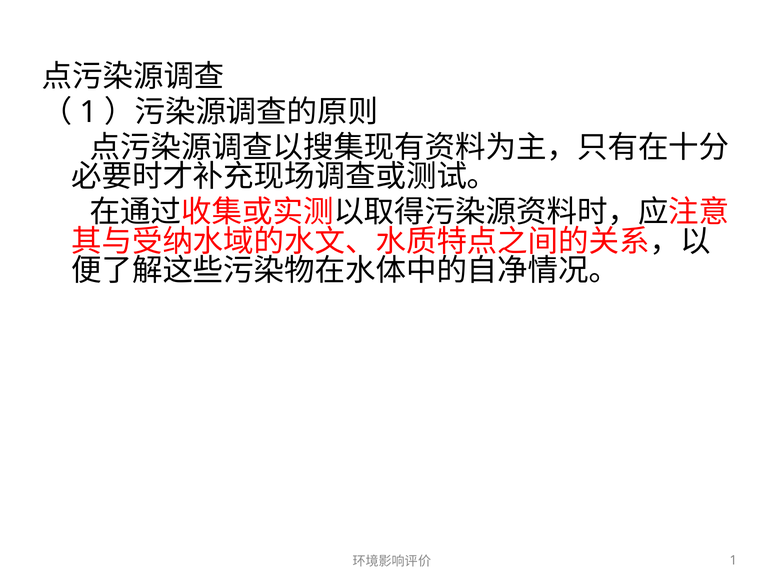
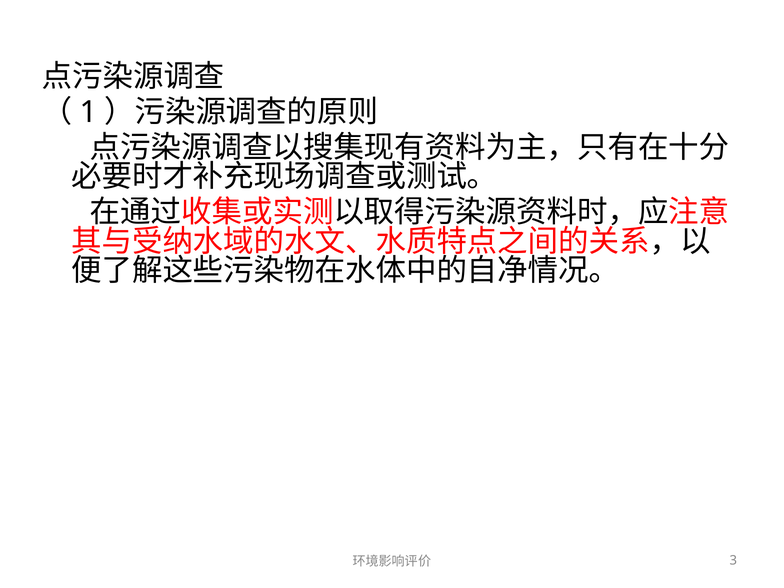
1 at (733, 560): 1 -> 3
